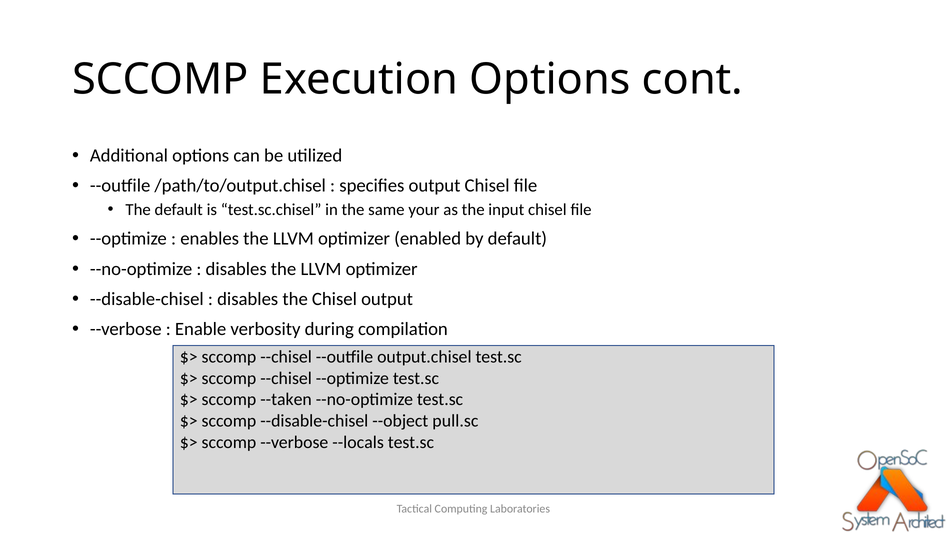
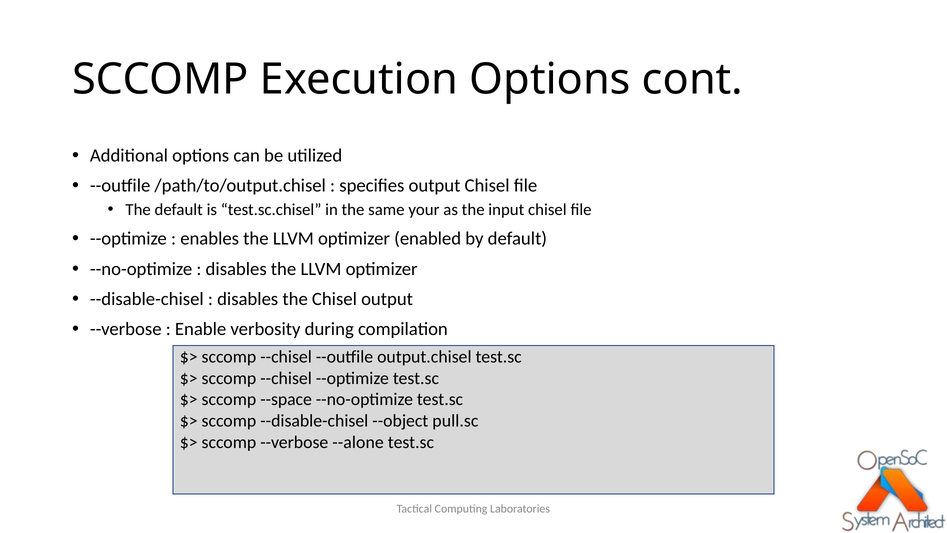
--taken: --taken -> --space
--locals: --locals -> --alone
